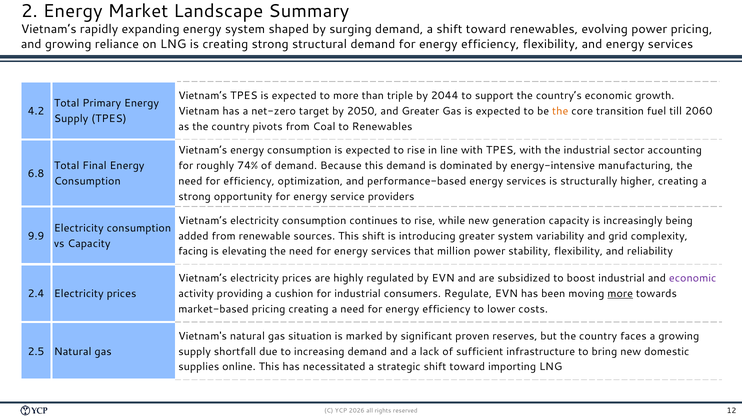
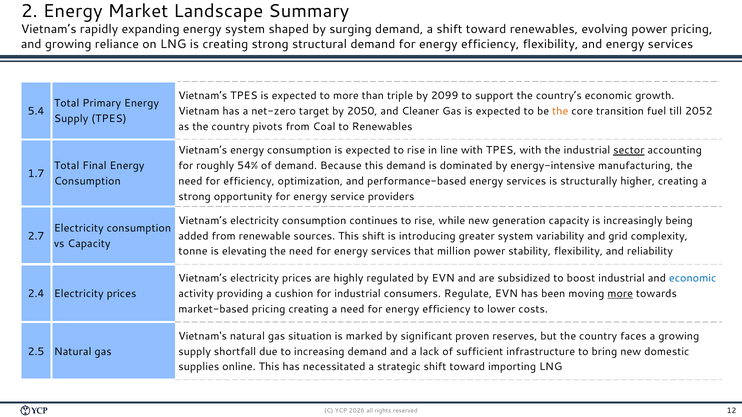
2044: 2044 -> 2099
4.2: 4.2 -> 5.4
and Greater: Greater -> Cleaner
2060: 2060 -> 2052
sector underline: none -> present
74%: 74% -> 54%
6.8: 6.8 -> 1.7
9.9: 9.9 -> 2.7
facing: facing -> tonne
economic at (693, 279) colour: purple -> blue
